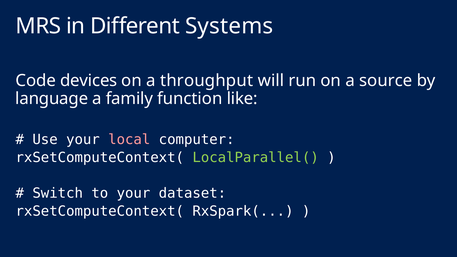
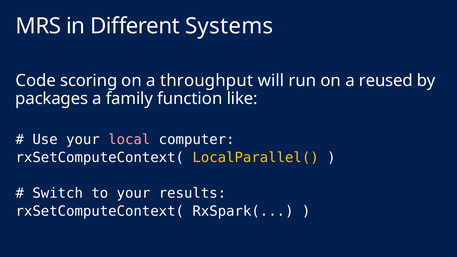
devices: devices -> scoring
source: source -> reused
language: language -> packages
LocalParallel( colour: light green -> yellow
dataset: dataset -> results
